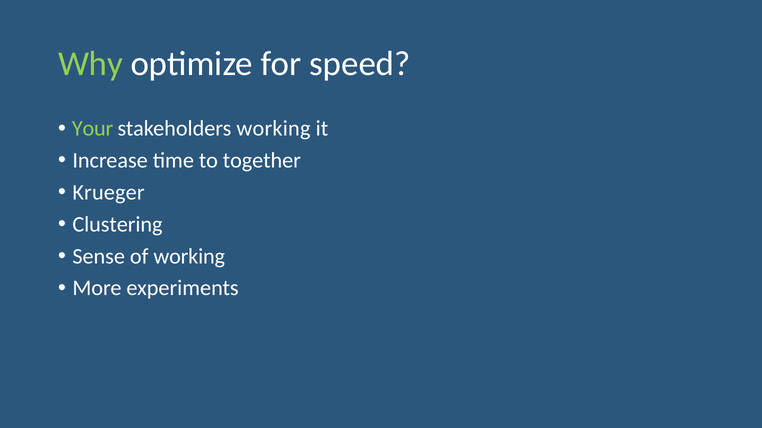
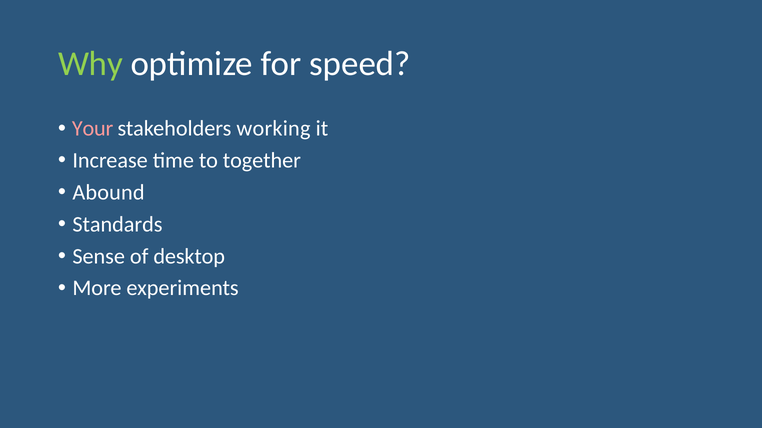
Your colour: light green -> pink
Krueger: Krueger -> Abound
Clustering: Clustering -> Standards
of working: working -> desktop
